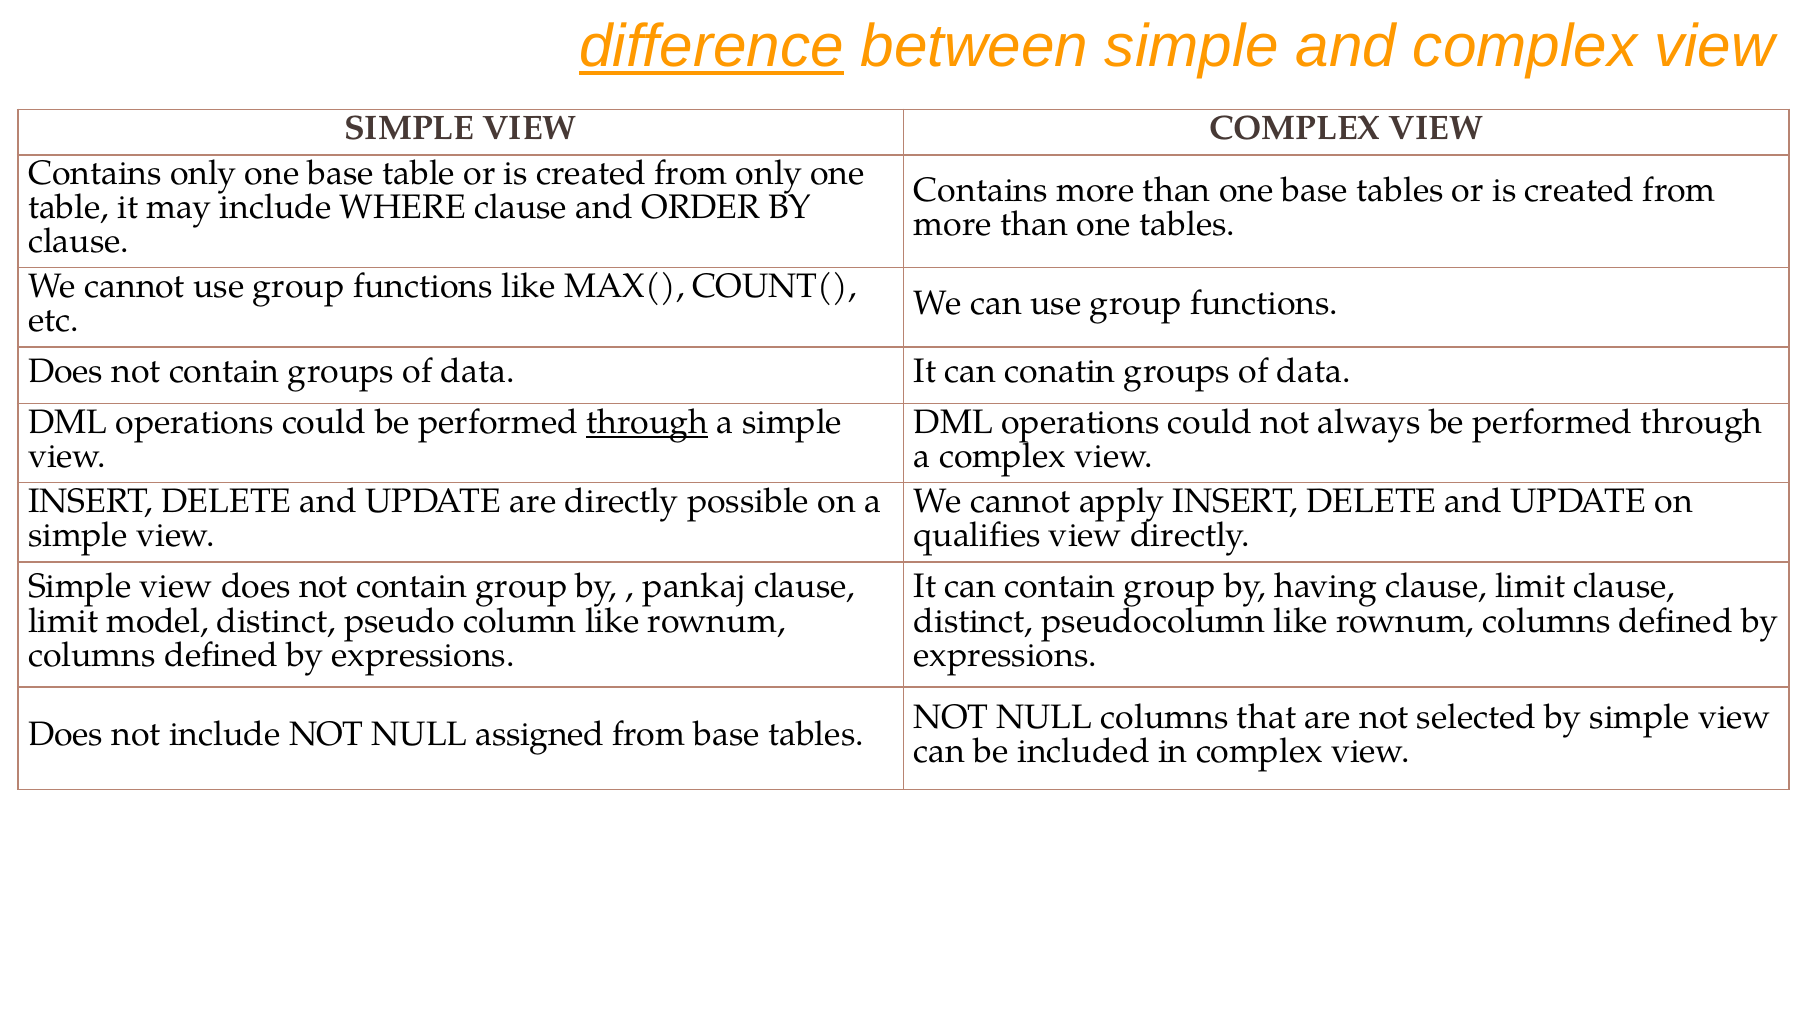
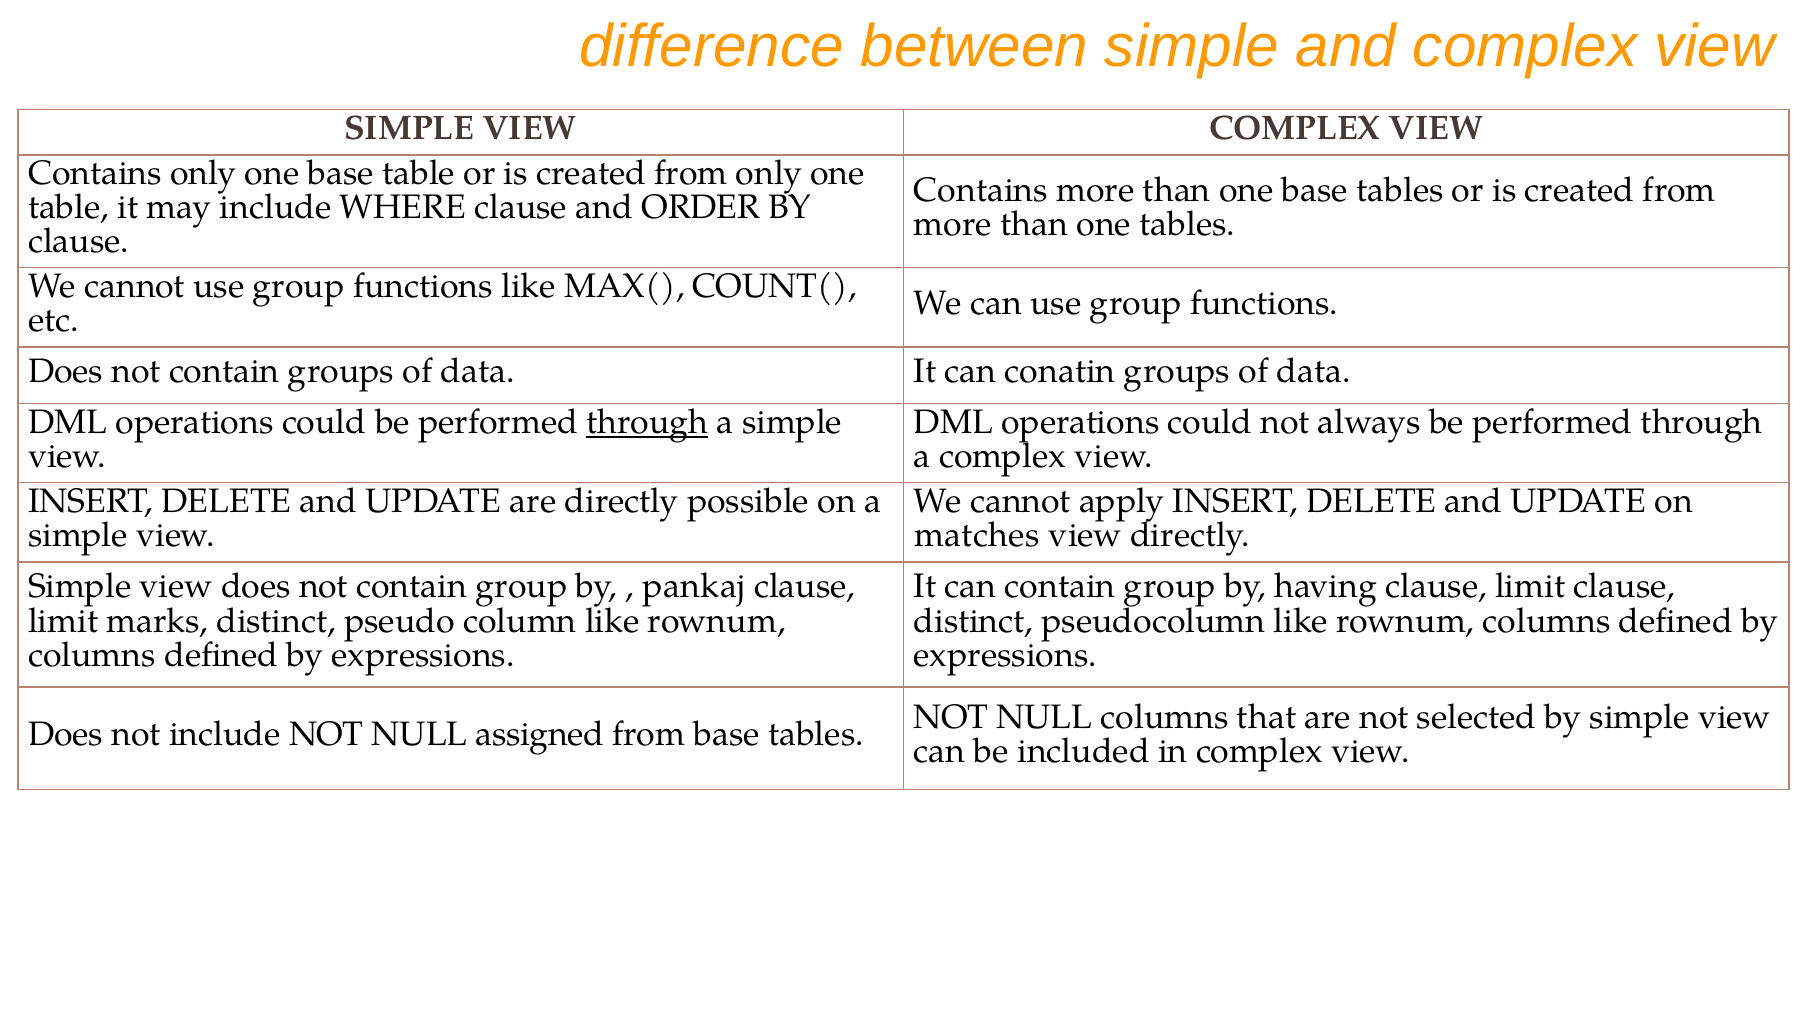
difference underline: present -> none
qualifies: qualifies -> matches
model: model -> marks
